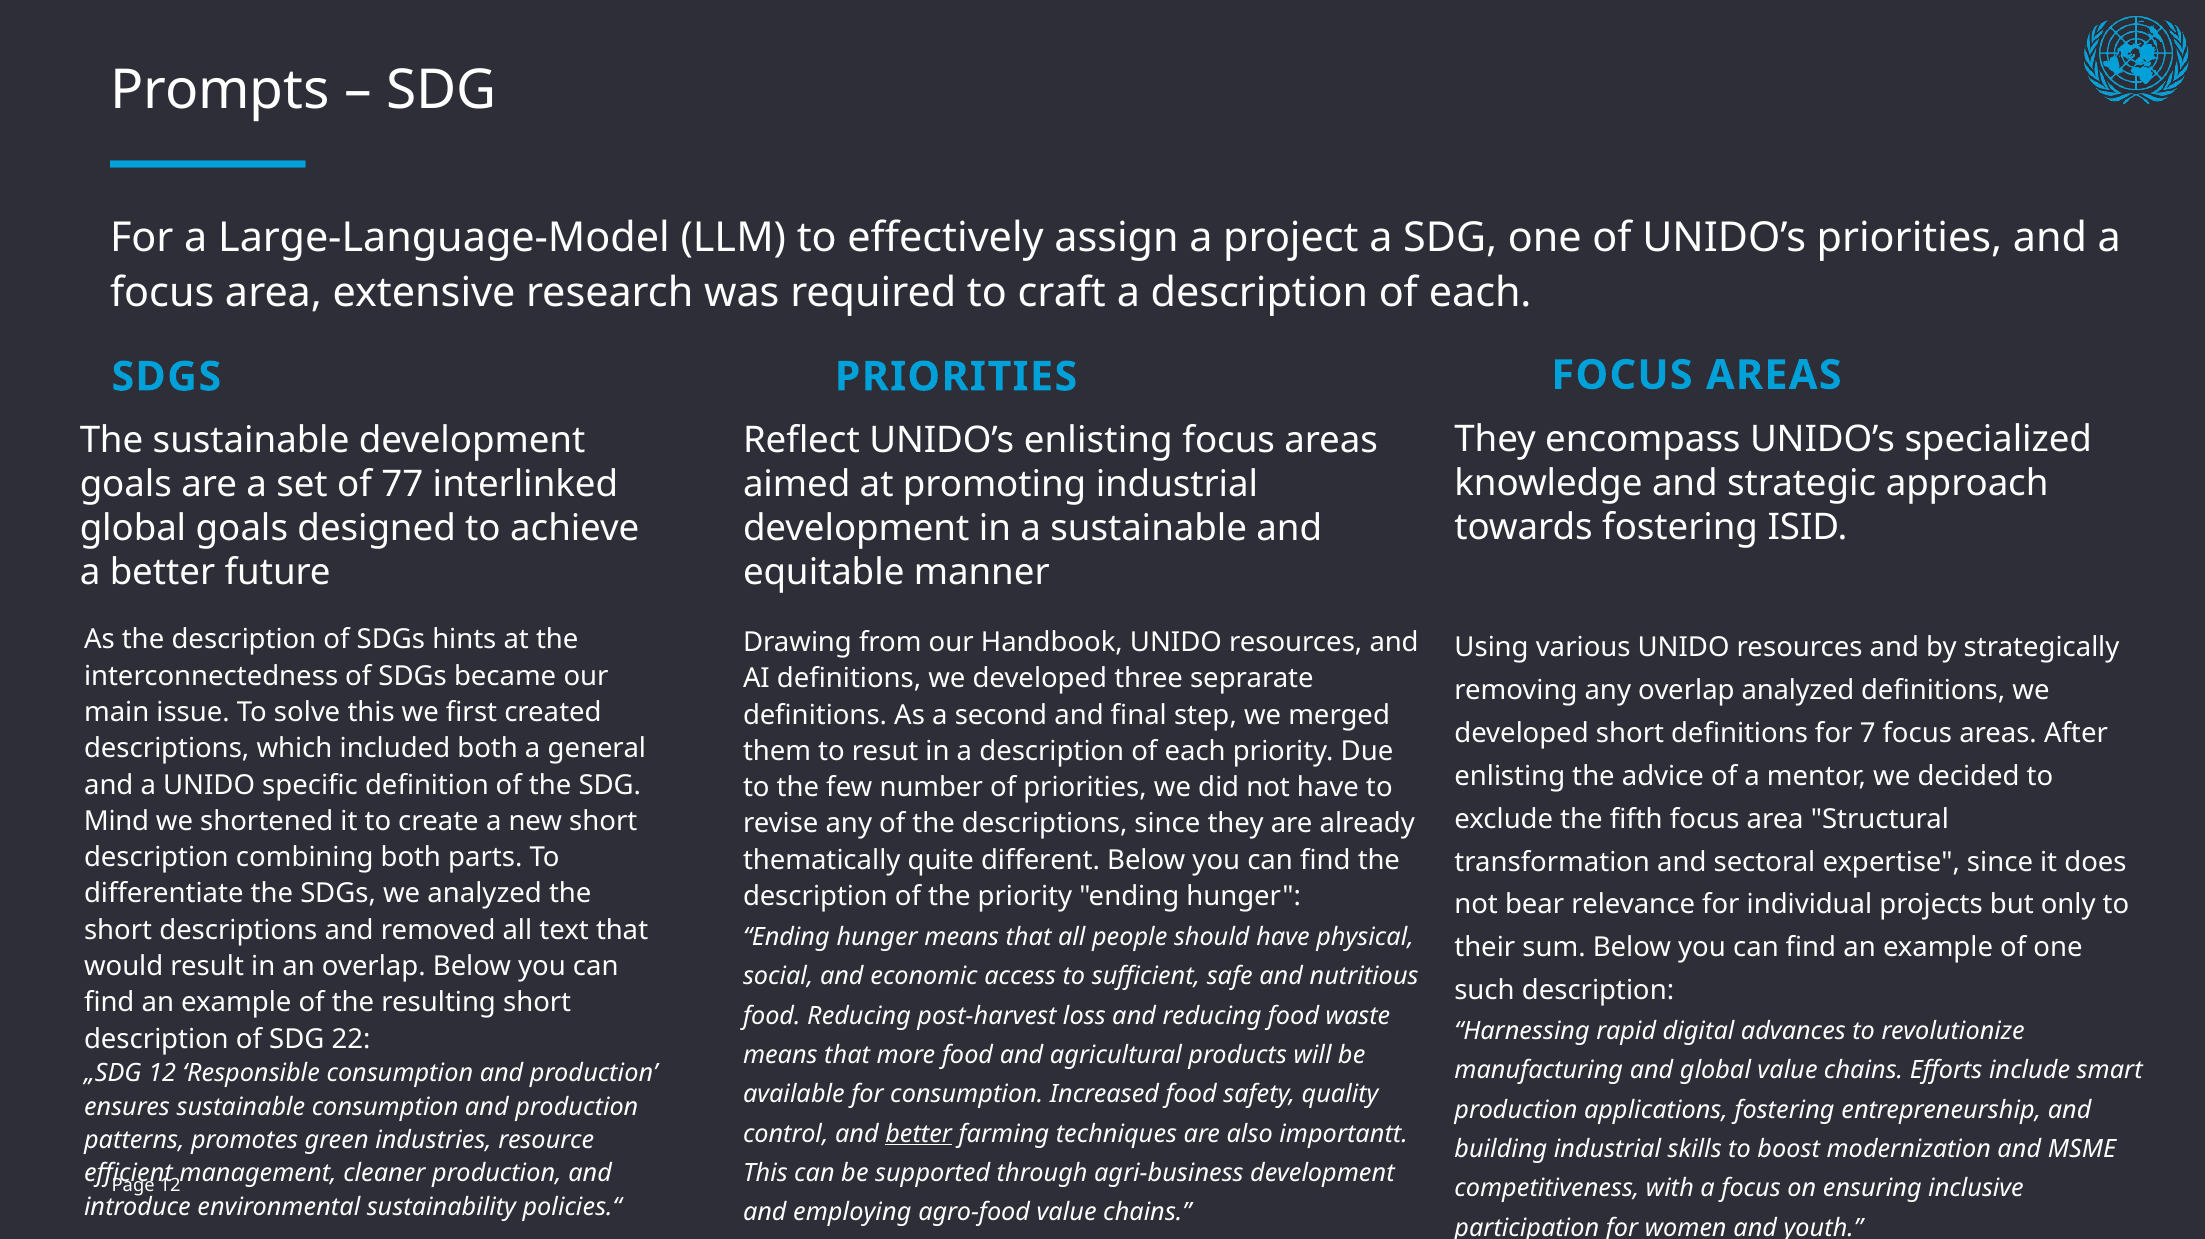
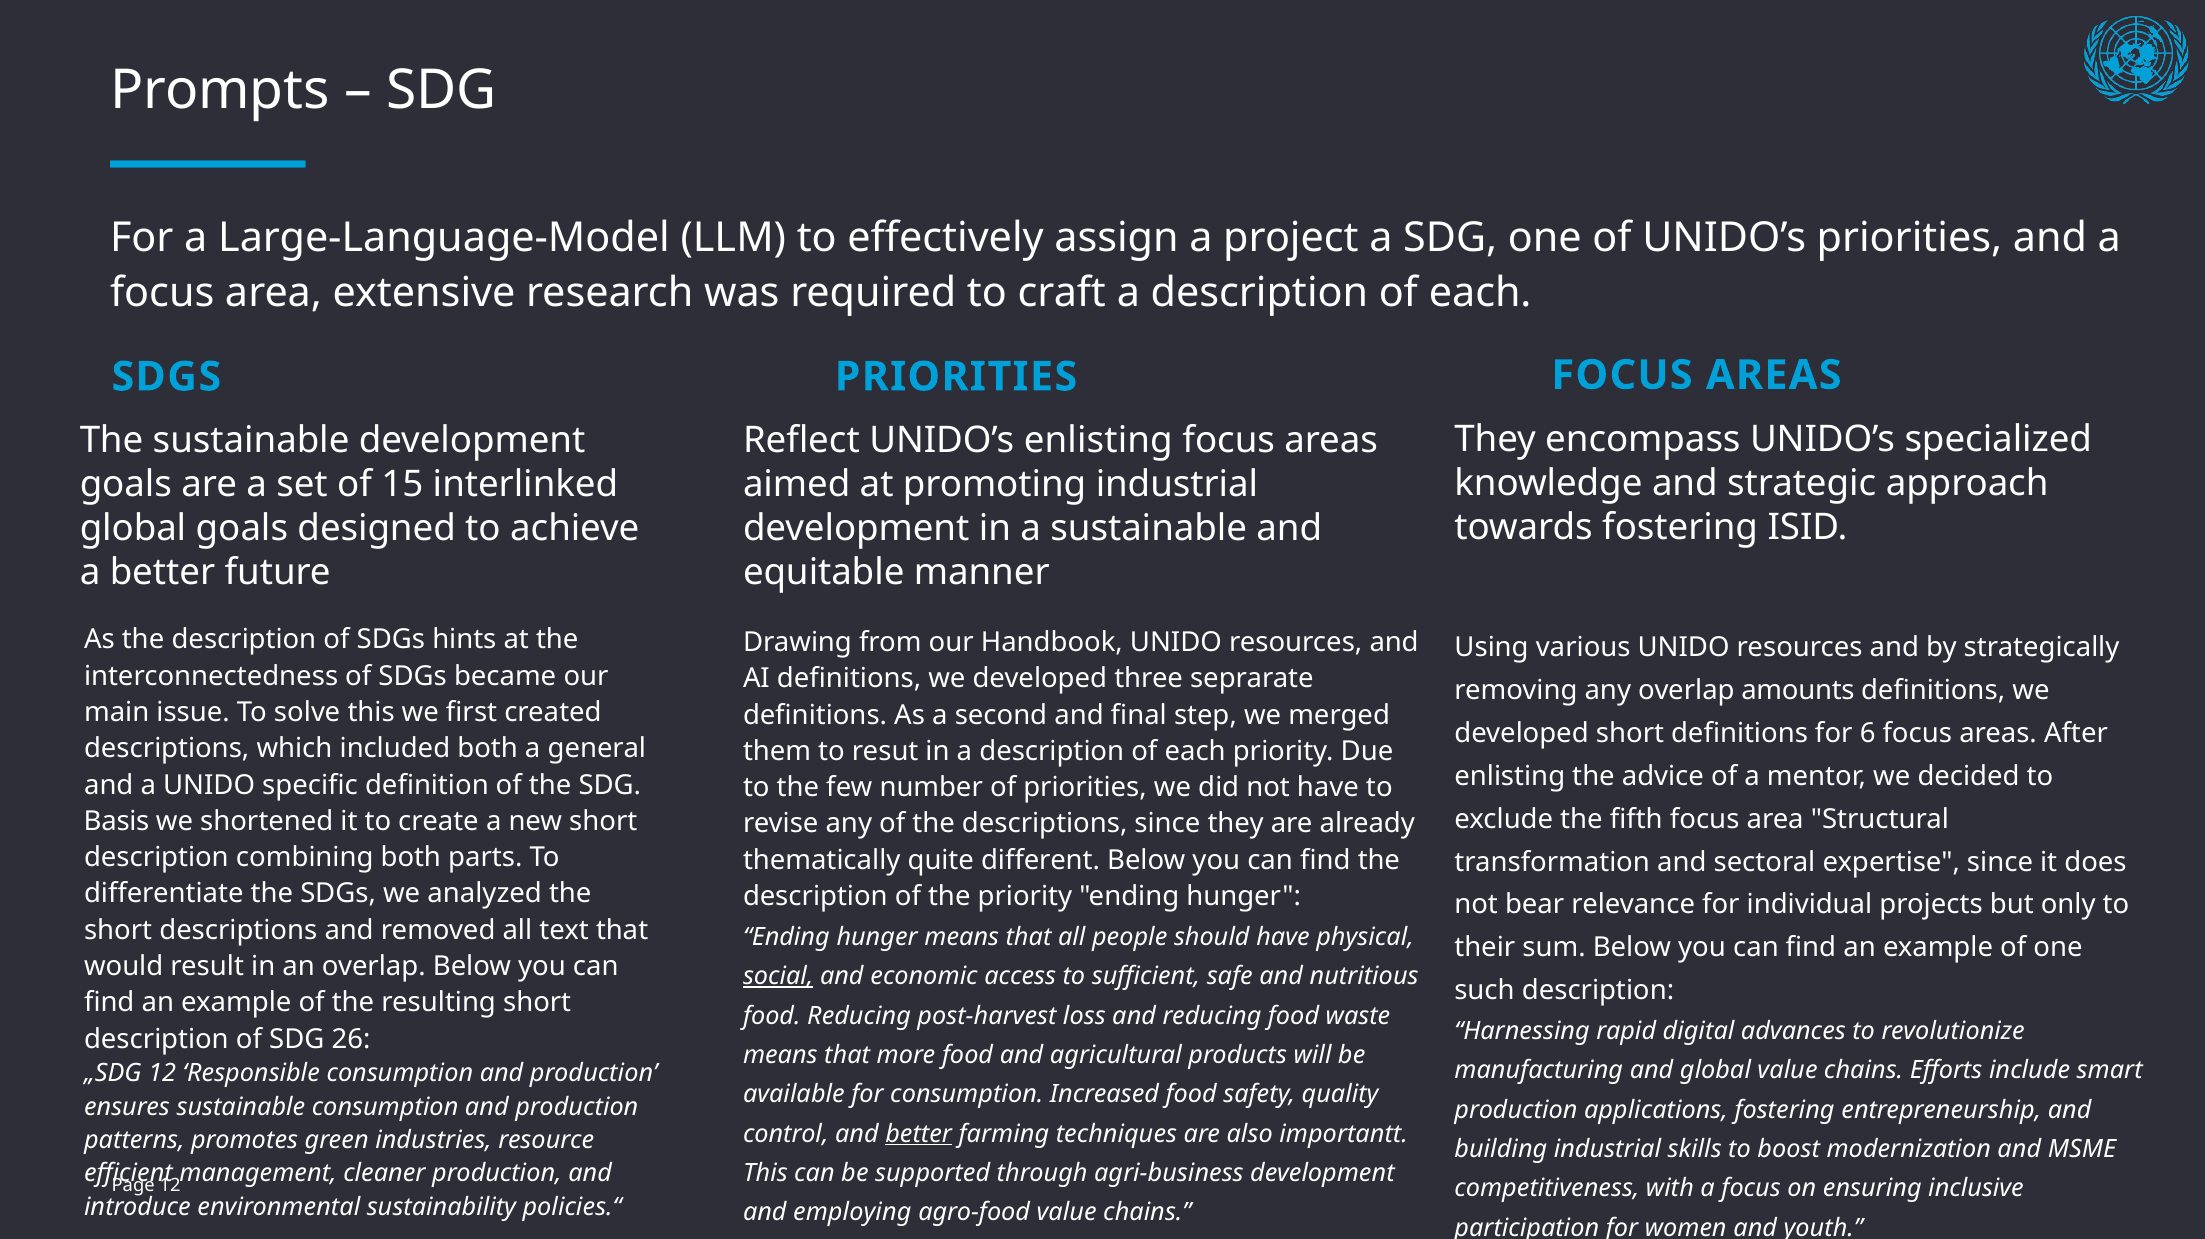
77: 77 -> 15
overlap analyzed: analyzed -> amounts
7: 7 -> 6
Mind: Mind -> Basis
social underline: none -> present
22: 22 -> 26
